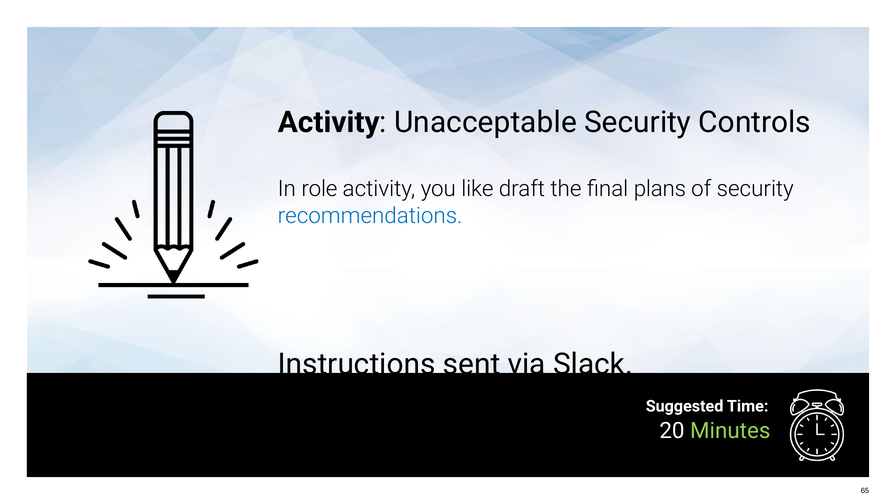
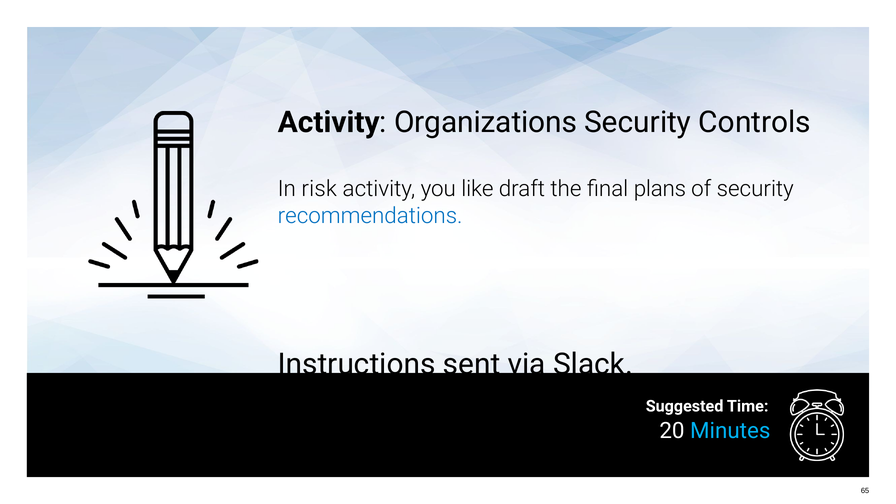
Unacceptable: Unacceptable -> Organizations
role: role -> risk
Minutes colour: light green -> light blue
